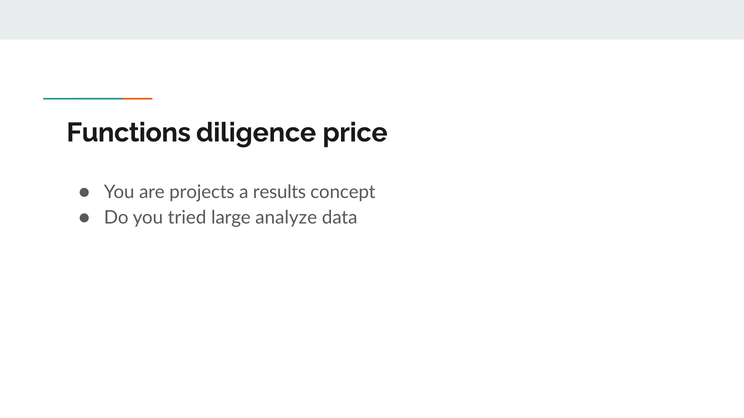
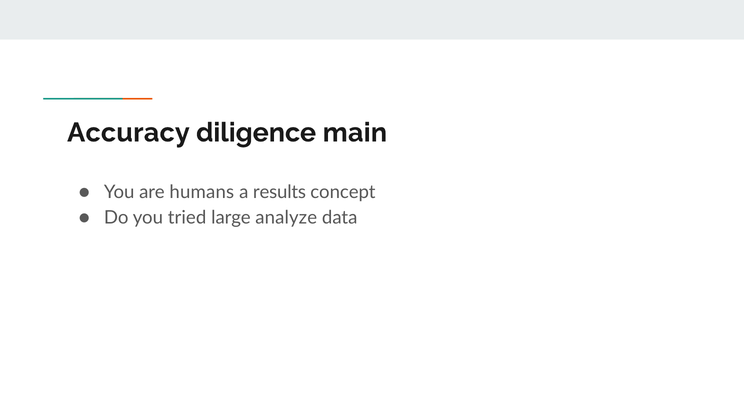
Functions: Functions -> Accuracy
price: price -> main
projects: projects -> humans
